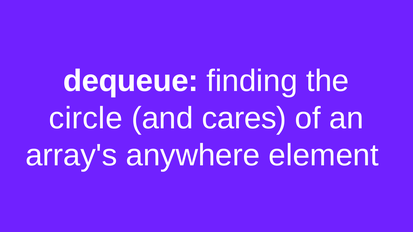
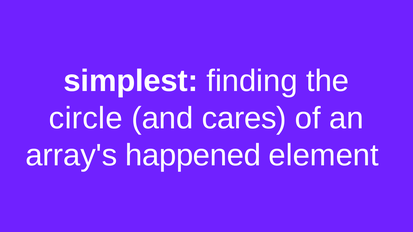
dequeue: dequeue -> simplest
anywhere: anywhere -> happened
